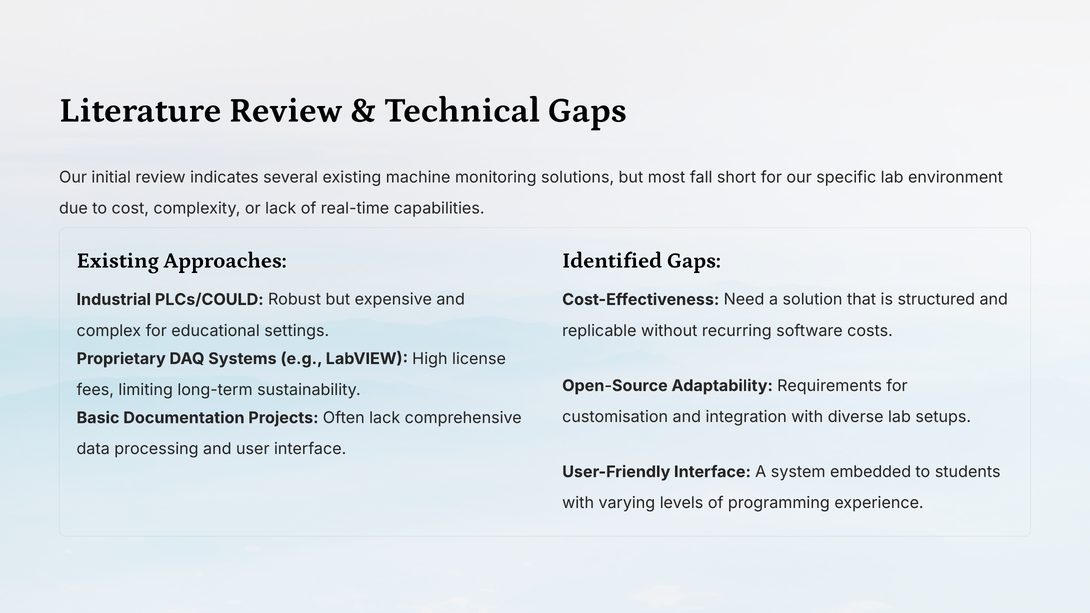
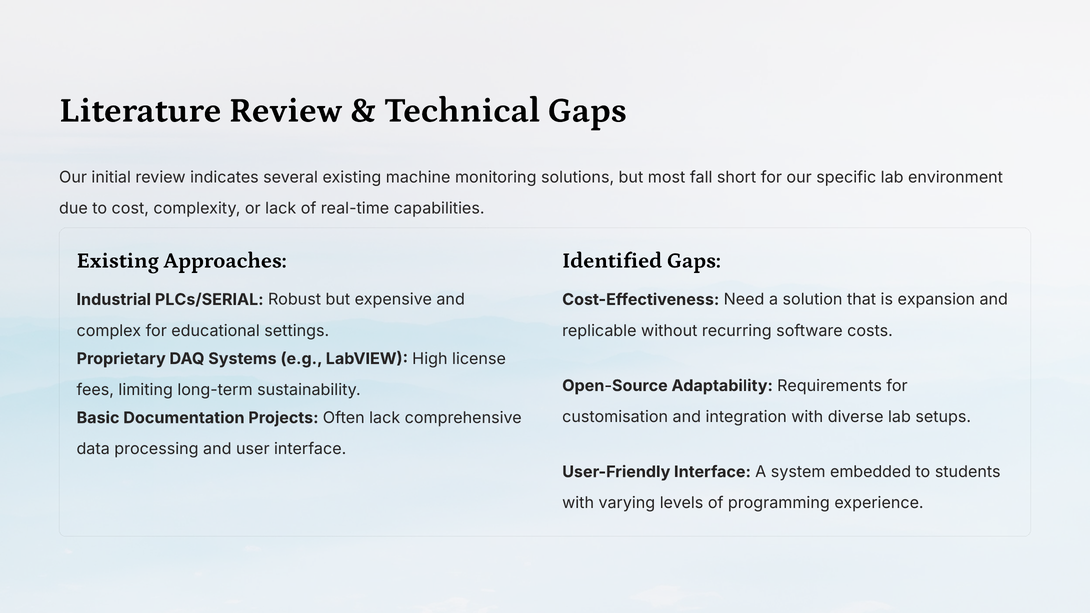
PLCs/COULD: PLCs/COULD -> PLCs/SERIAL
structured: structured -> expansion
